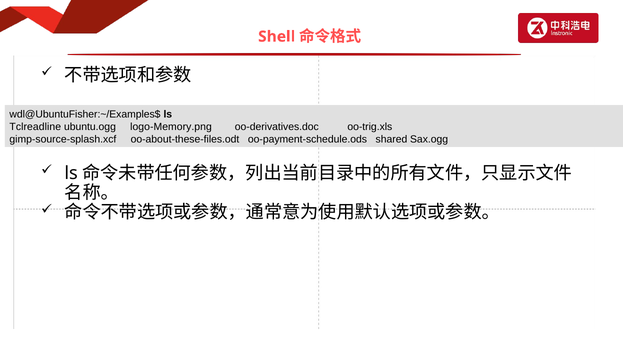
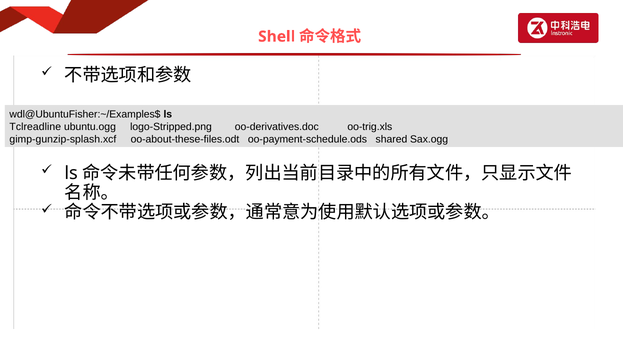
logo-Memory.png: logo-Memory.png -> logo-Stripped.png
gimp-source-splash.xcf: gimp-source-splash.xcf -> gimp-gunzip-splash.xcf
